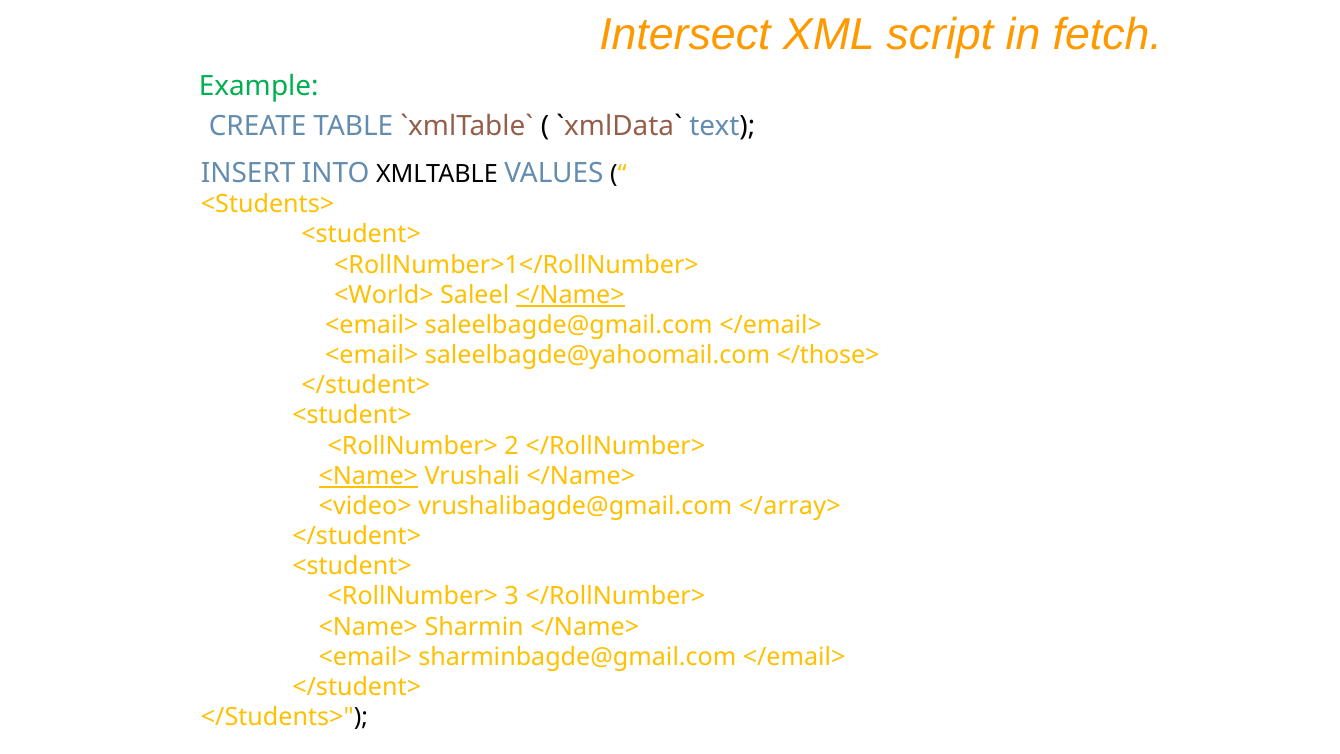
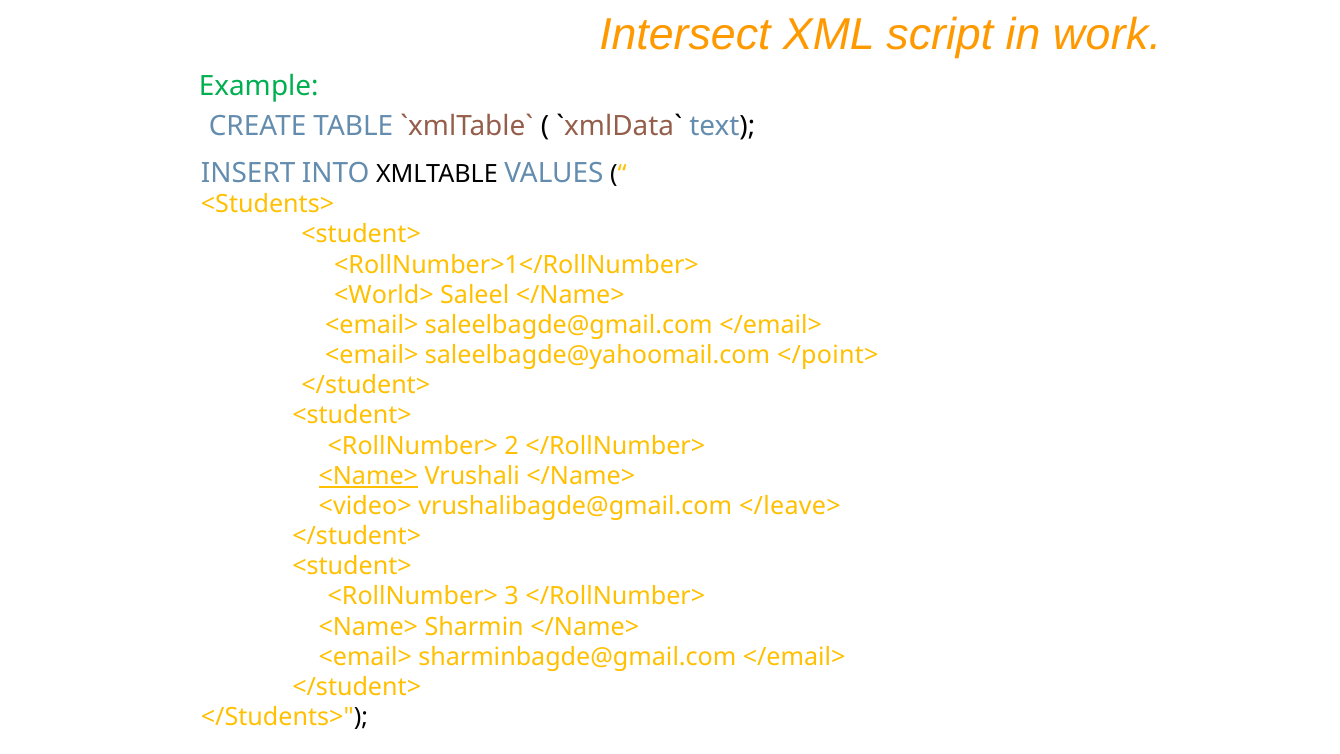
fetch: fetch -> work
</Name> at (570, 295) underline: present -> none
</those>: </those> -> </point>
</array>: </array> -> </leave>
